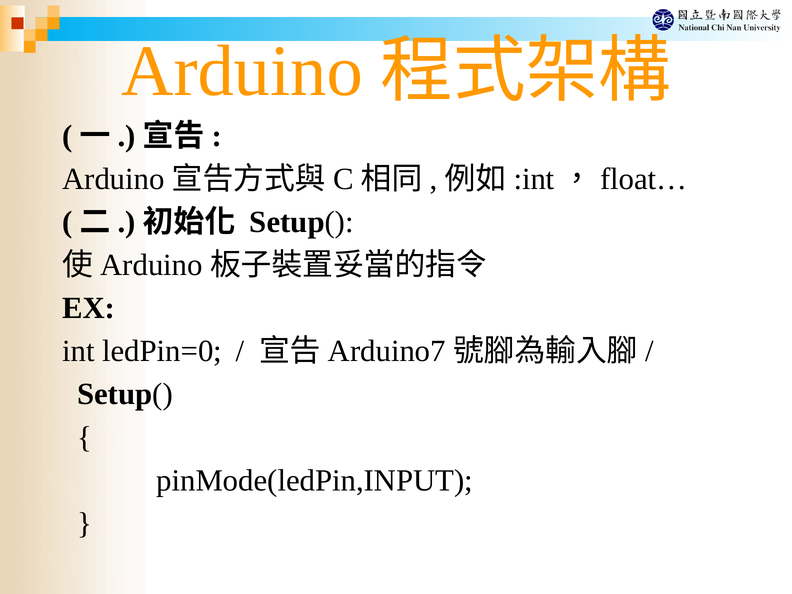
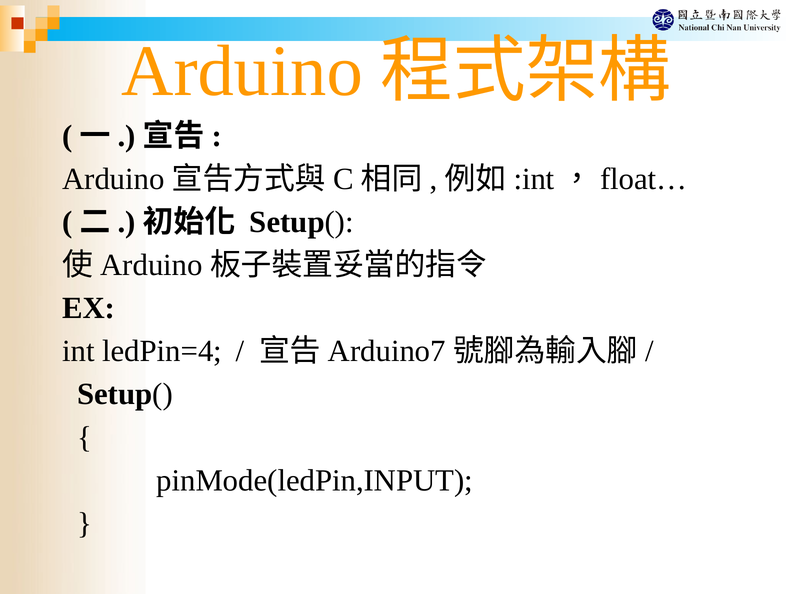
ledPin=0: ledPin=0 -> ledPin=4
